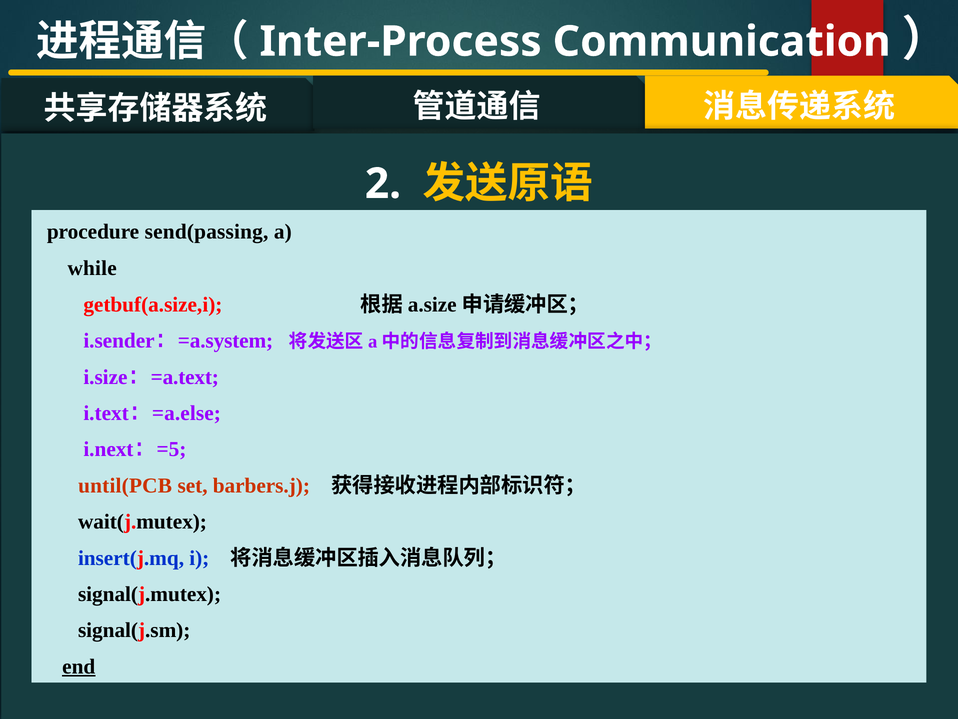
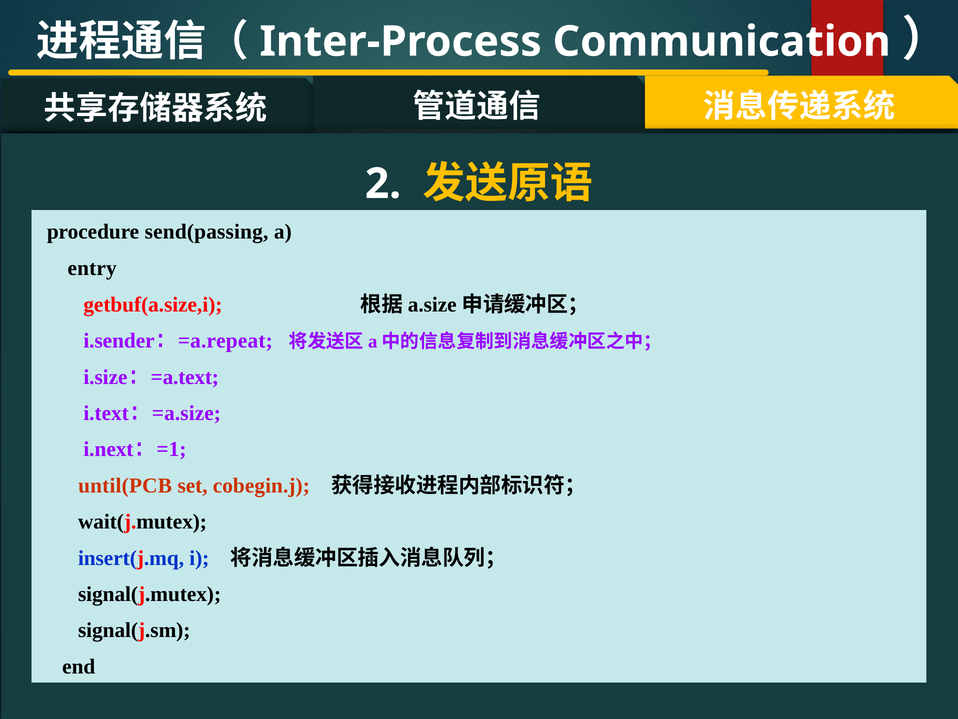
while: while -> entry
=a.system: =a.system -> =a.repeat
=a.else: =a.else -> =a.size
=5: =5 -> =1
barbers.j: barbers.j -> cobegin.j
end underline: present -> none
